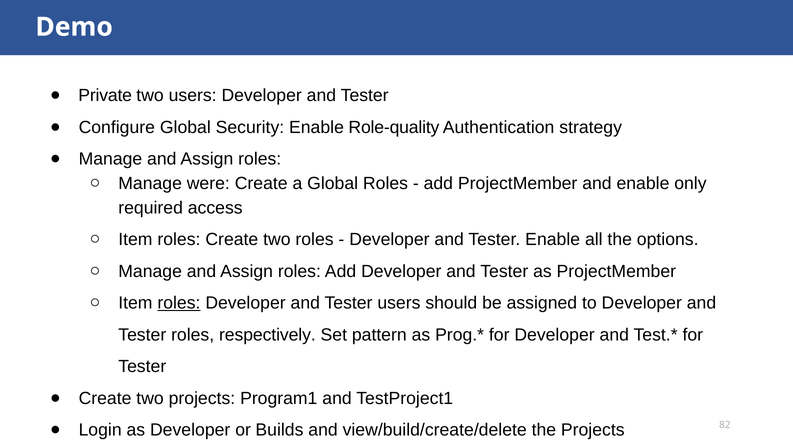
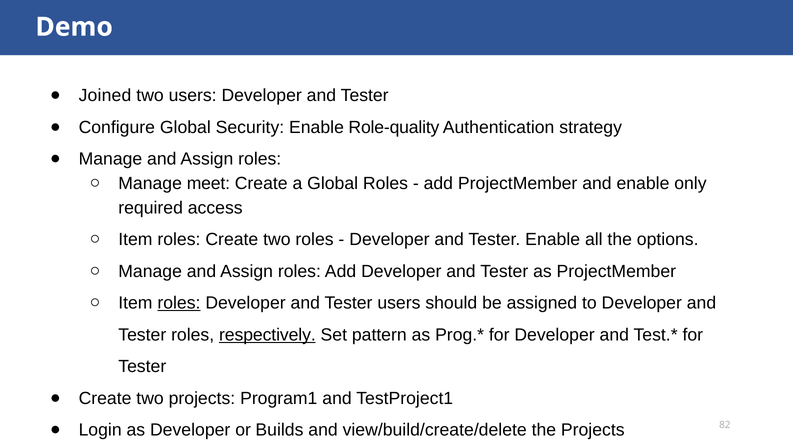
Private: Private -> Joined
were: were -> meet
respectively underline: none -> present
